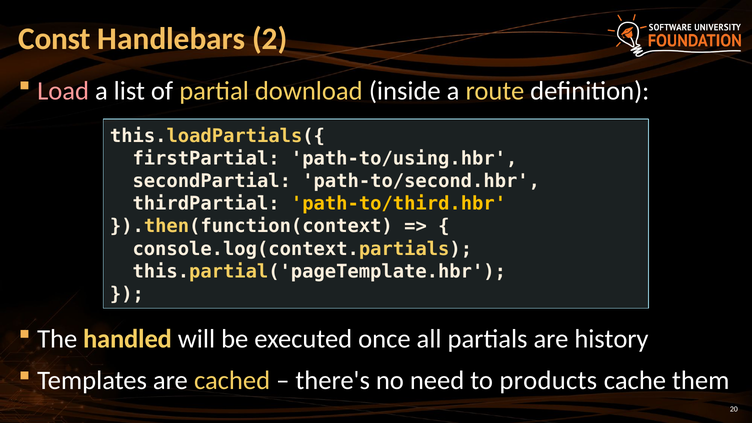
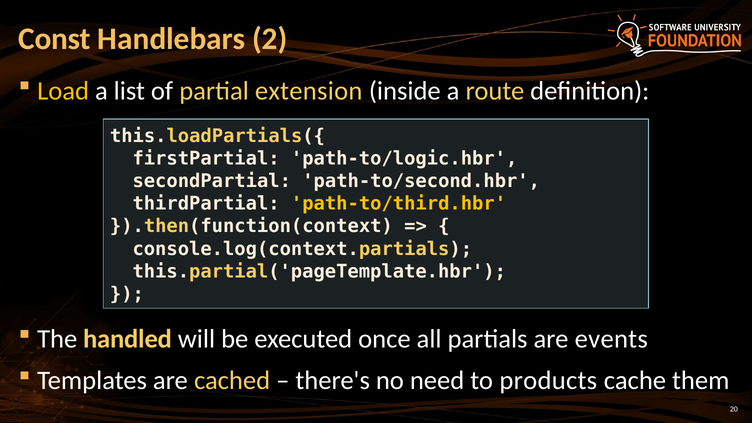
Load colour: pink -> yellow
download: download -> extension
path-to/using.hbr: path-to/using.hbr -> path-to/logic.hbr
history: history -> events
